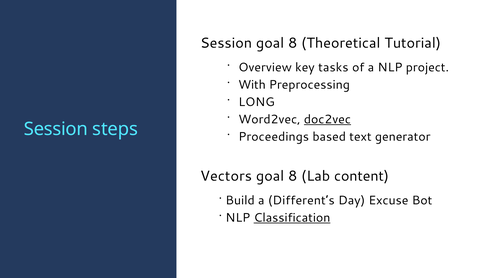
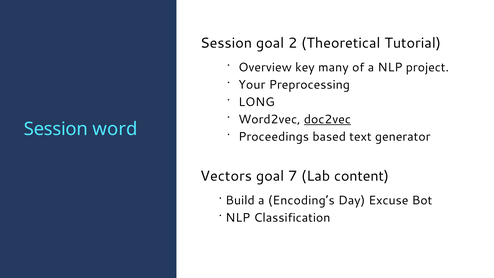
Session goal 8: 8 -> 2
tasks: tasks -> many
With: With -> Your
steps: steps -> word
8 at (293, 176): 8 -> 7
Different’s: Different’s -> Encoding’s
Classification underline: present -> none
